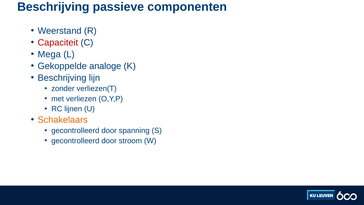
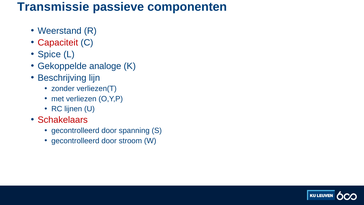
Beschrijving at (53, 7): Beschrijving -> Transmissie
Mega: Mega -> Spice
Schakelaars colour: orange -> red
